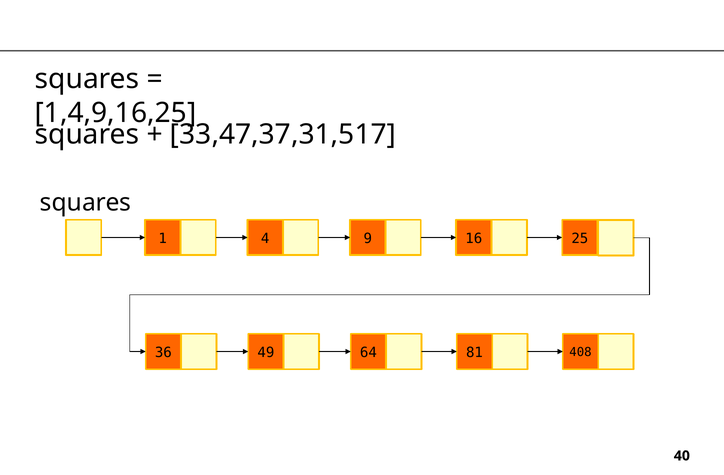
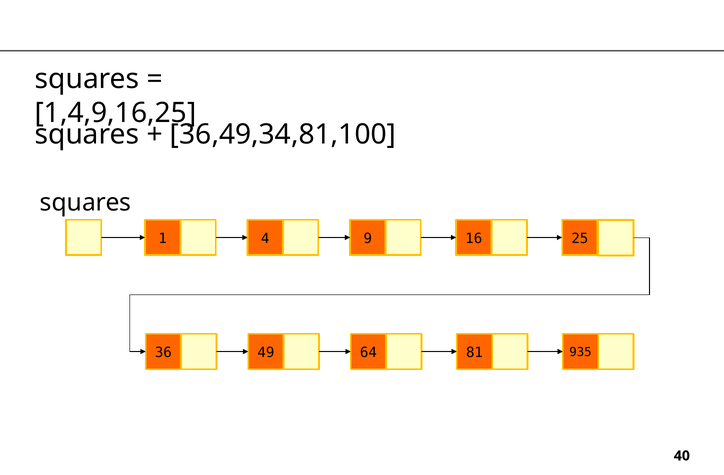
33,47,37,31,517: 33,47,37,31,517 -> 36,49,34,81,100
408: 408 -> 935
